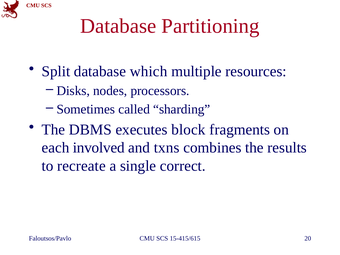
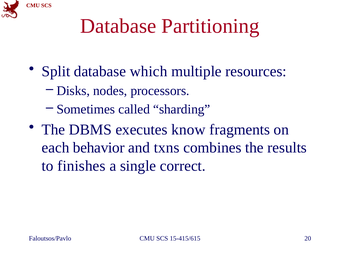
block: block -> know
involved: involved -> behavior
recreate: recreate -> finishes
